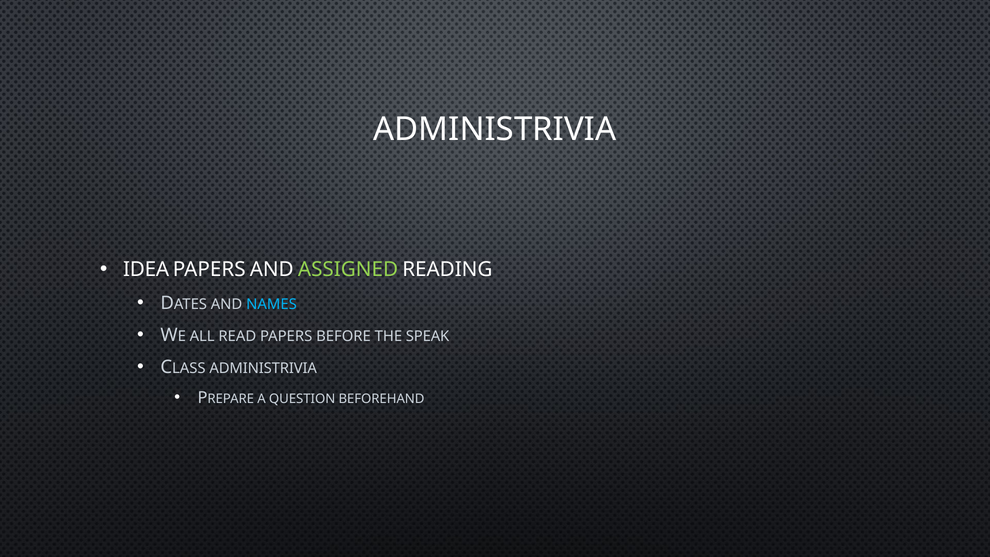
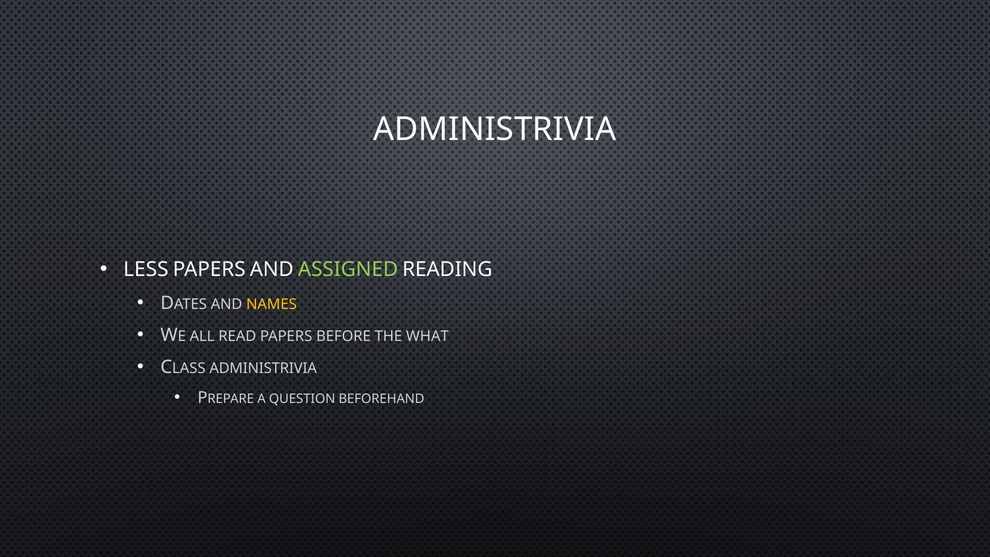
IDEA: IDEA -> LESS
NAMES colour: light blue -> yellow
SPEAK: SPEAK -> WHAT
